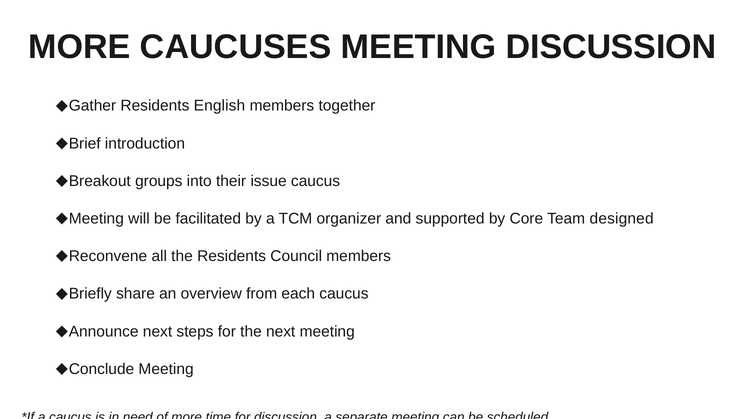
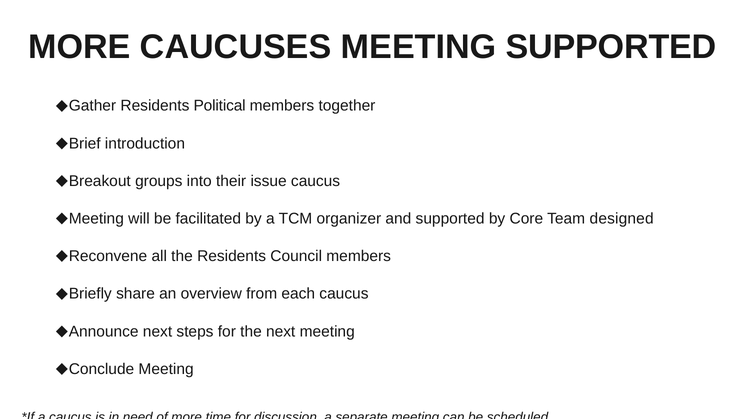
MEETING DISCUSSION: DISCUSSION -> SUPPORTED
English: English -> Political
